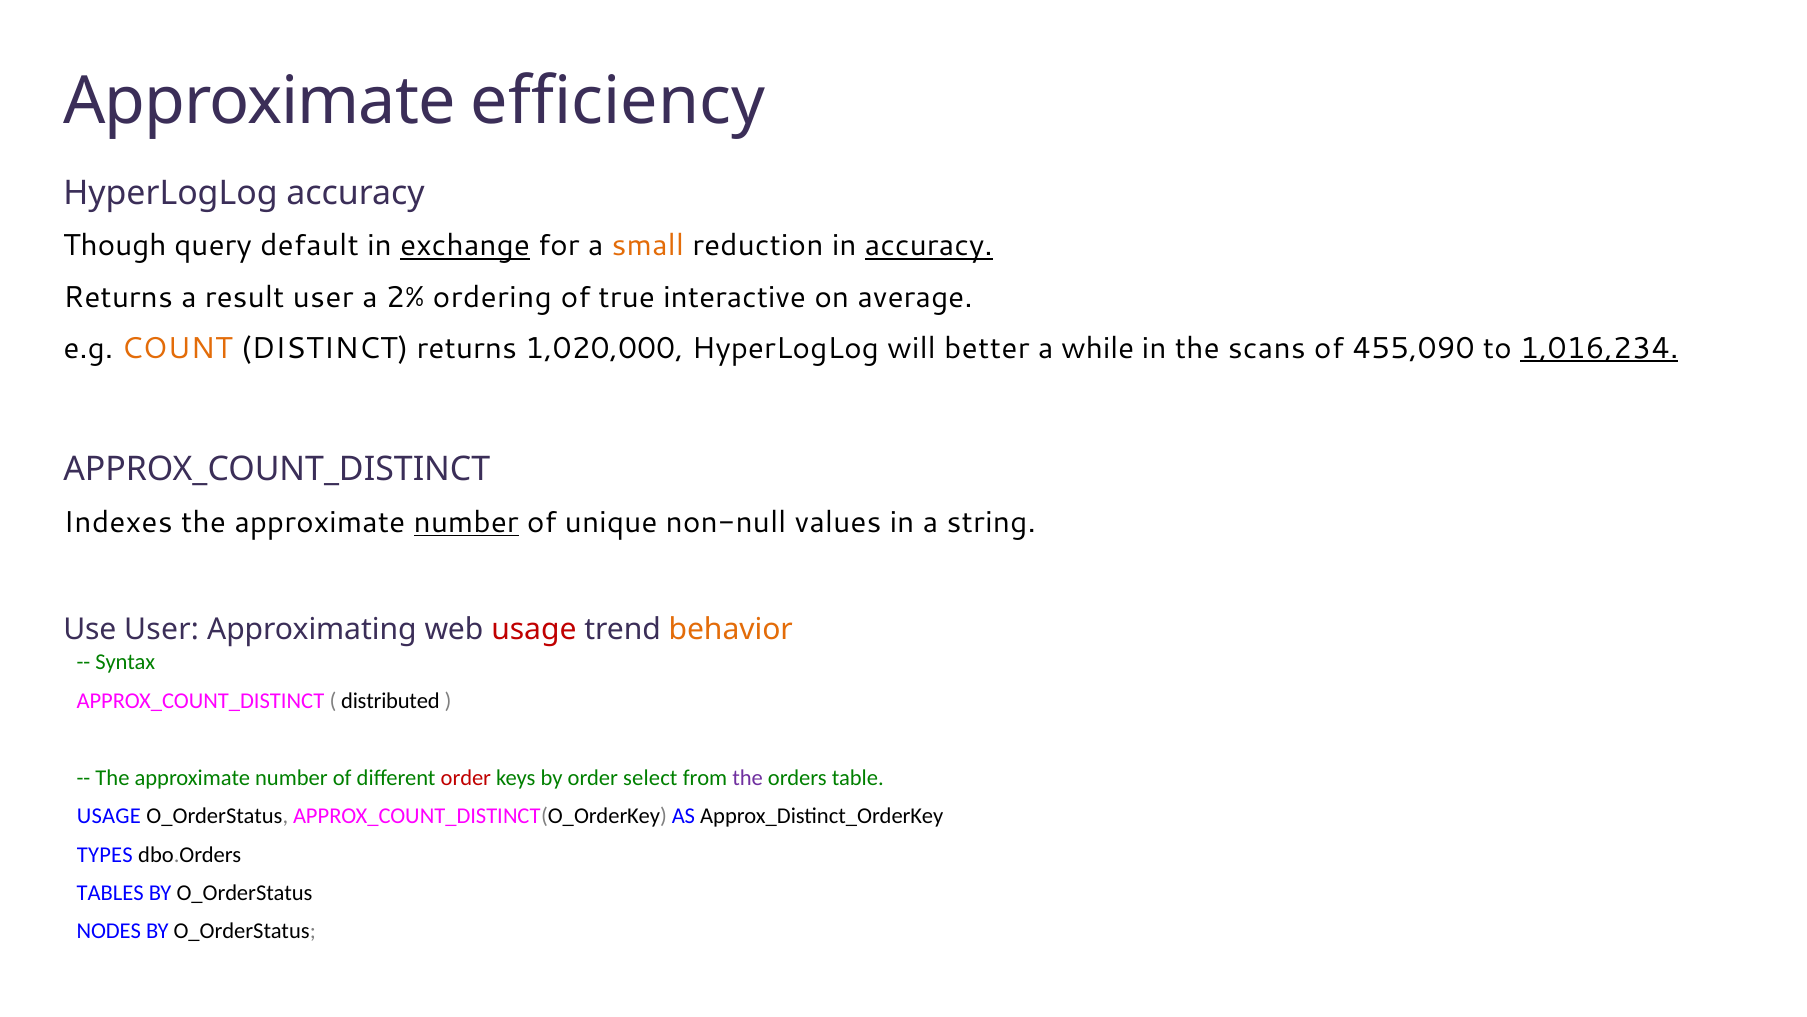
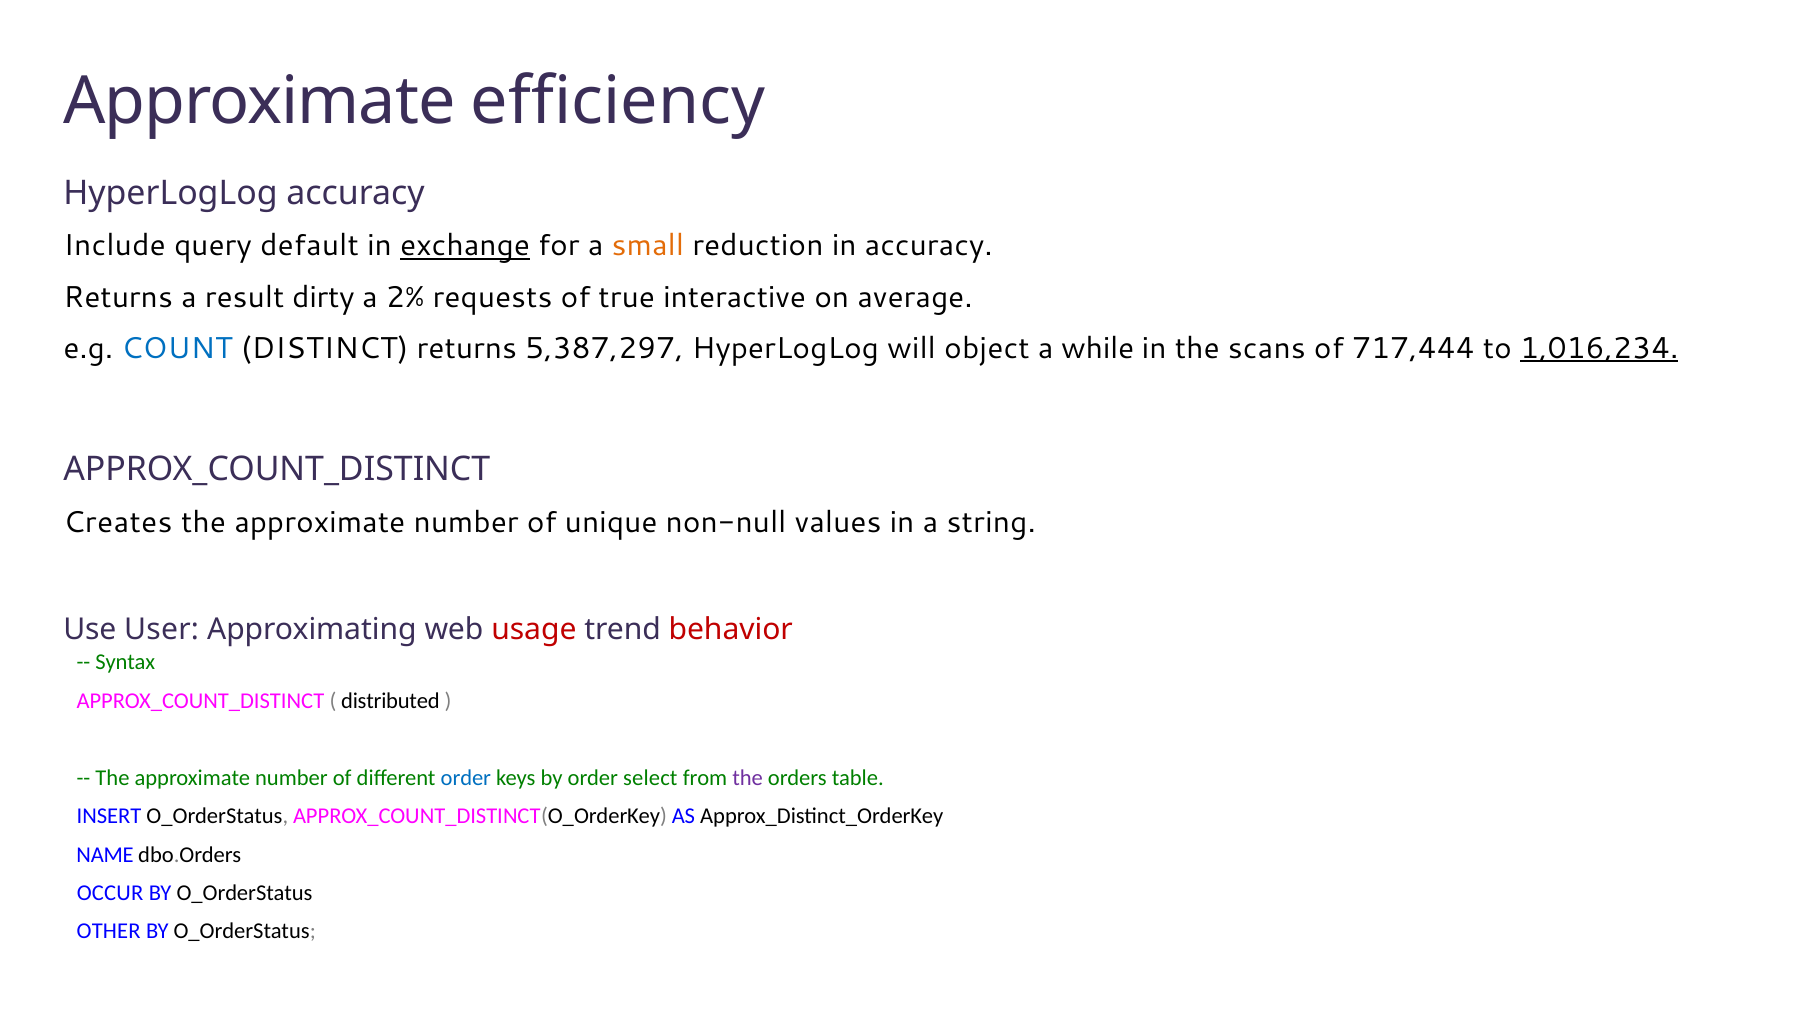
Though: Though -> Include
accuracy at (929, 246) underline: present -> none
result user: user -> dirty
ordering: ordering -> requests
COUNT colour: orange -> blue
1,020,000: 1,020,000 -> 5,387,297
better: better -> object
455,090: 455,090 -> 717,444
Indexes: Indexes -> Creates
number at (466, 522) underline: present -> none
behavior colour: orange -> red
order at (466, 777) colour: red -> blue
USAGE at (109, 816): USAGE -> INSERT
TYPES: TYPES -> NAME
TABLES: TABLES -> OCCUR
NODES: NODES -> OTHER
